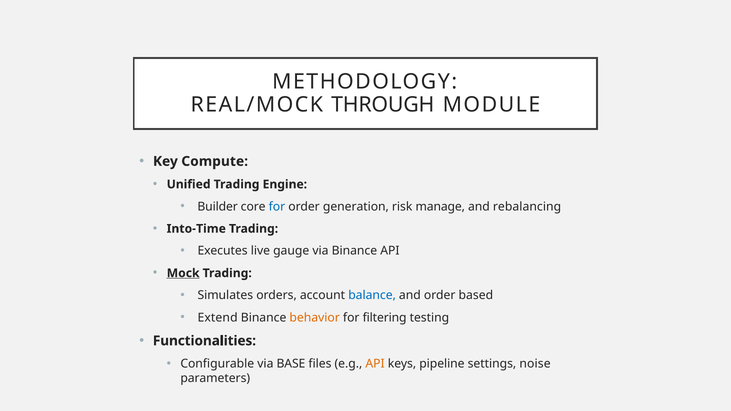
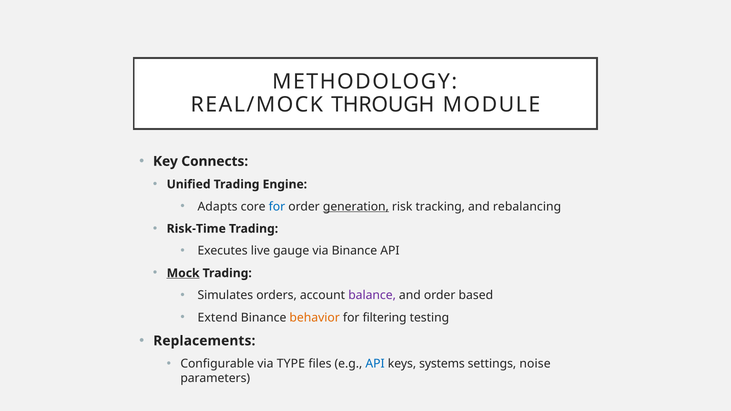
Compute: Compute -> Connects
Builder: Builder -> Adapts
generation underline: none -> present
manage: manage -> tracking
Into-Time: Into-Time -> Risk-Time
balance colour: blue -> purple
Functionalities: Functionalities -> Replacements
BASE: BASE -> TYPE
API at (375, 364) colour: orange -> blue
pipeline: pipeline -> systems
